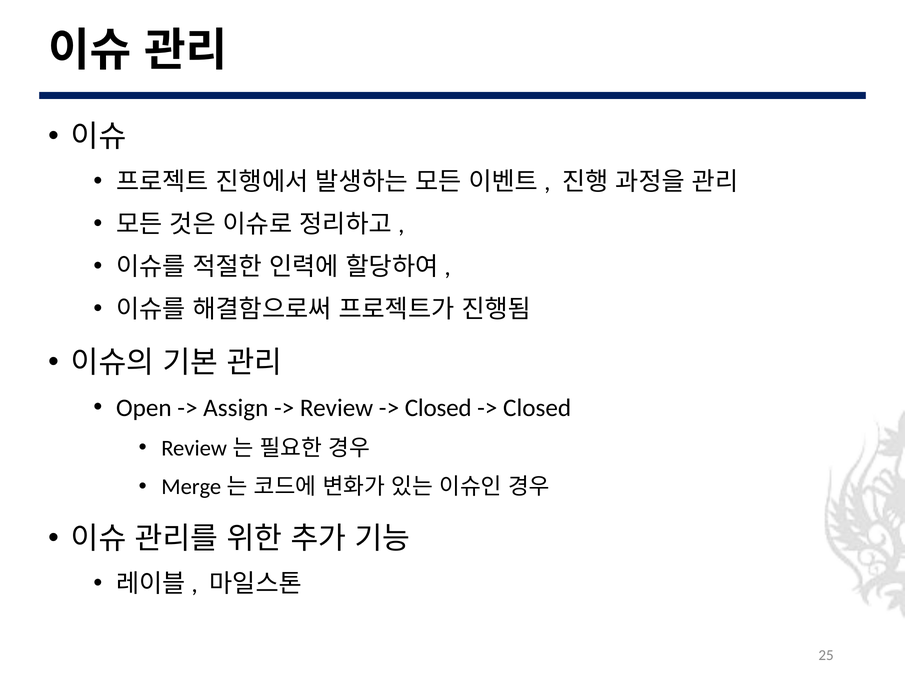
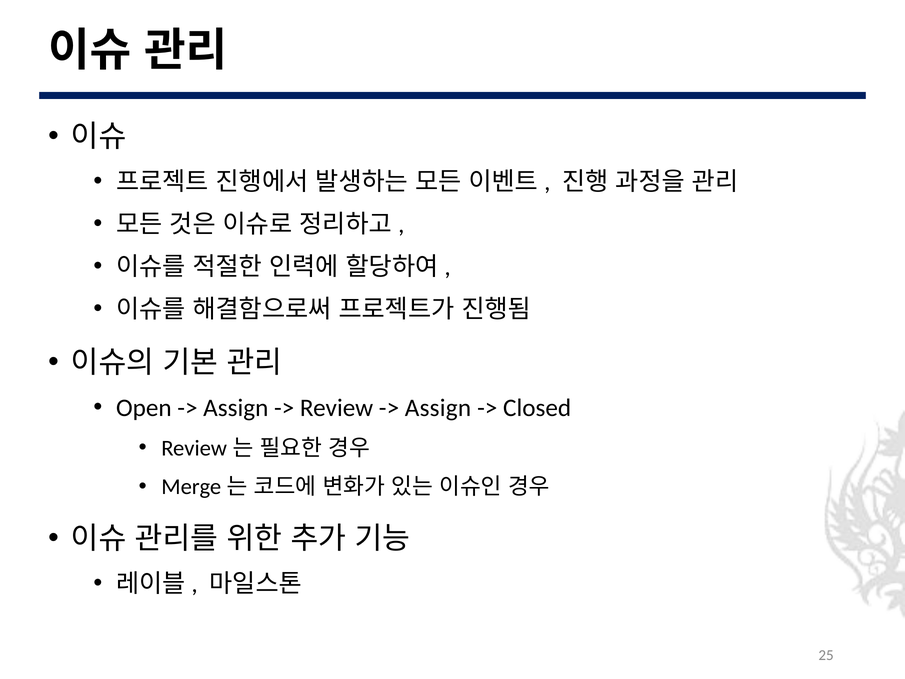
Closed at (438, 408): Closed -> Assign
